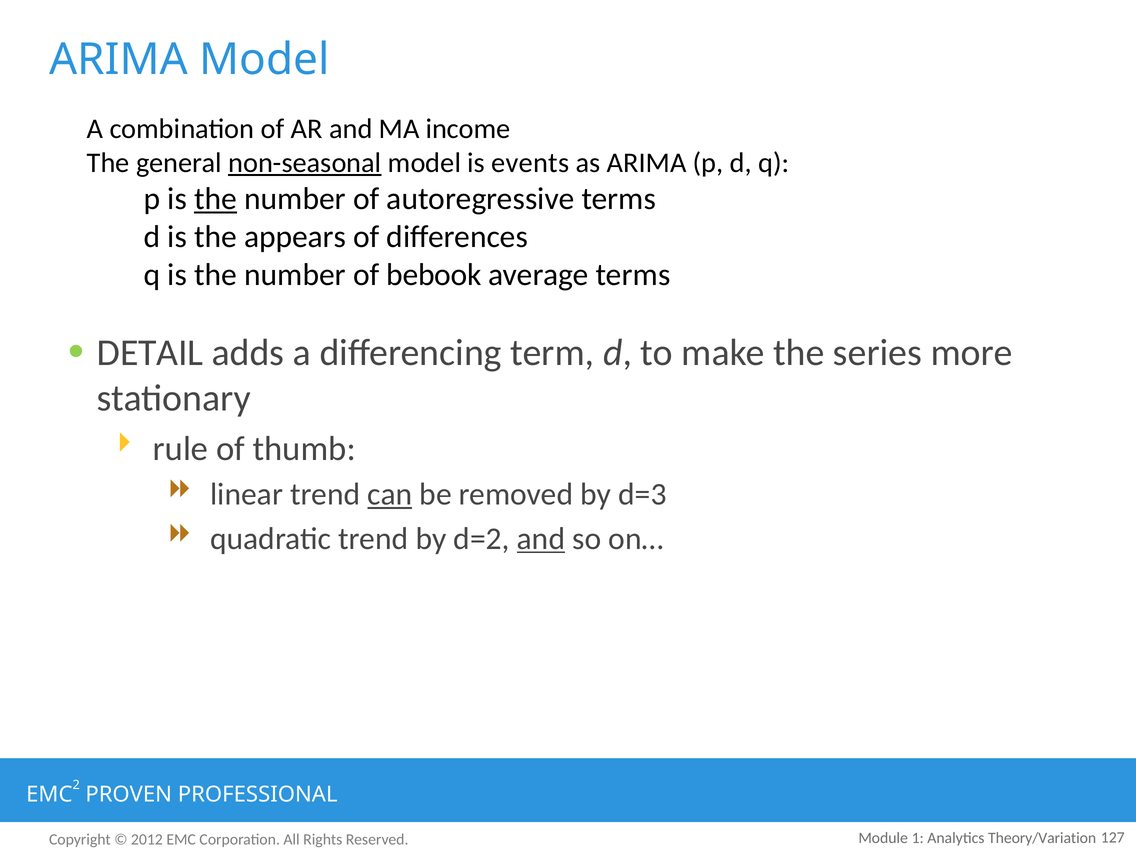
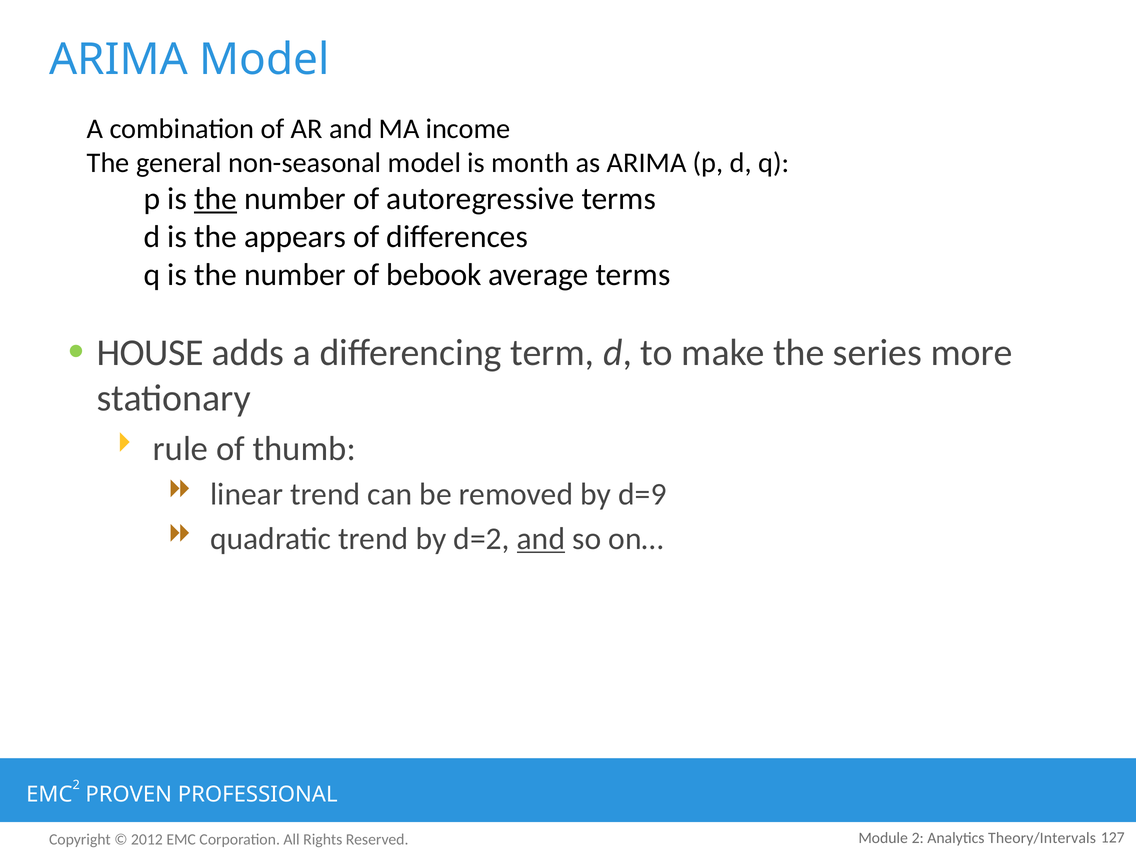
non-seasonal underline: present -> none
events: events -> month
DETAIL: DETAIL -> HOUSE
can underline: present -> none
d=3: d=3 -> d=9
Module 1: 1 -> 2
Theory/Variation: Theory/Variation -> Theory/Intervals
